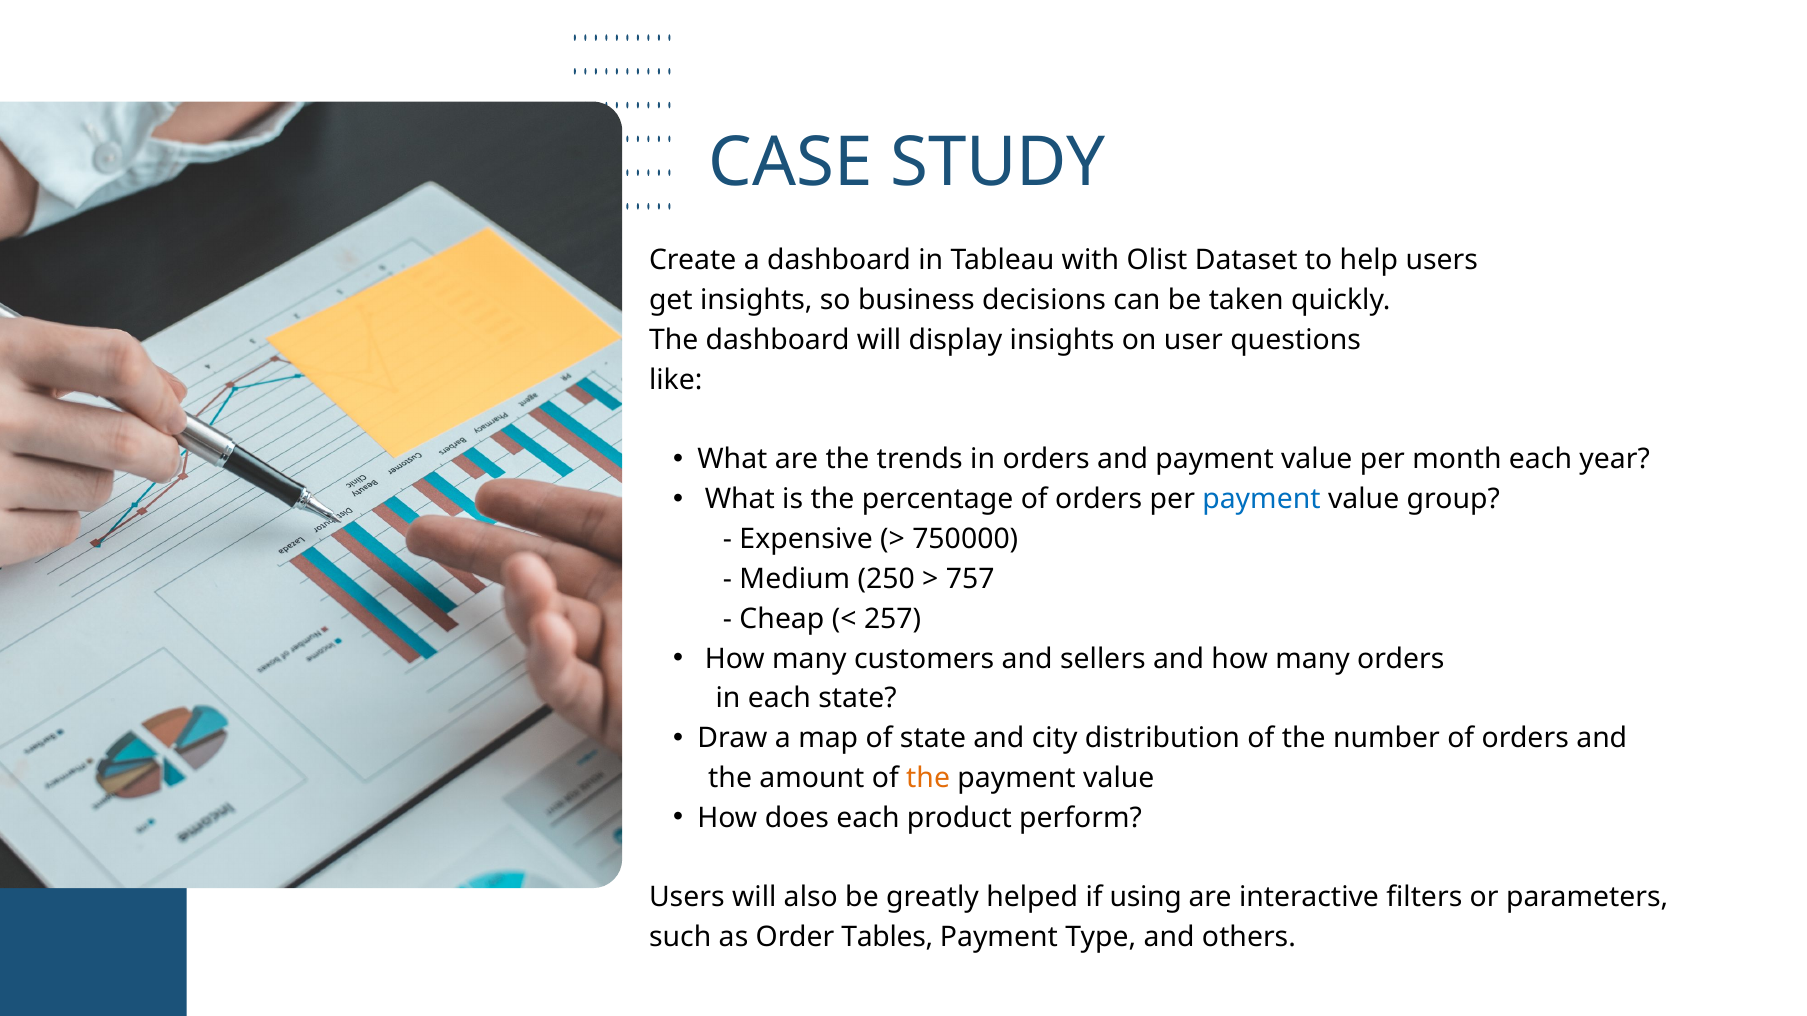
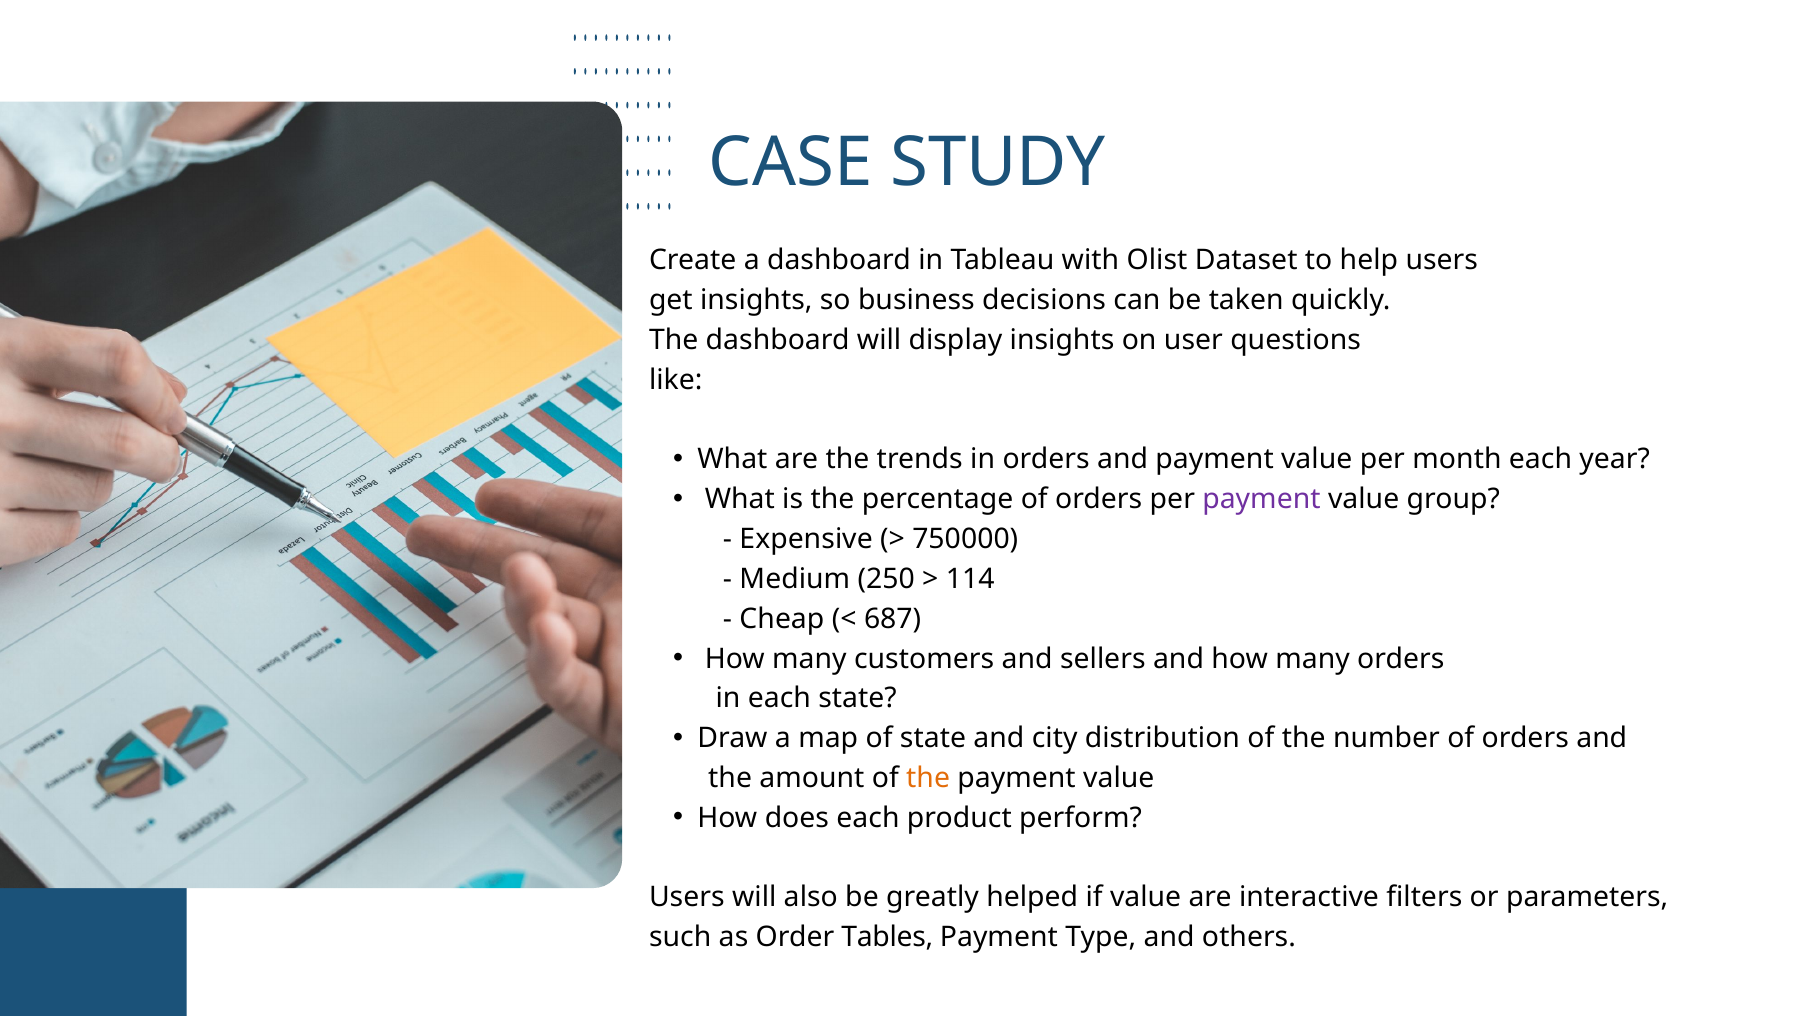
payment at (1261, 500) colour: blue -> purple
757: 757 -> 114
257: 257 -> 687
if using: using -> value
